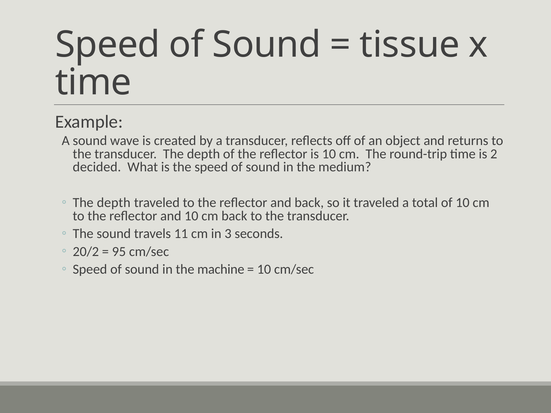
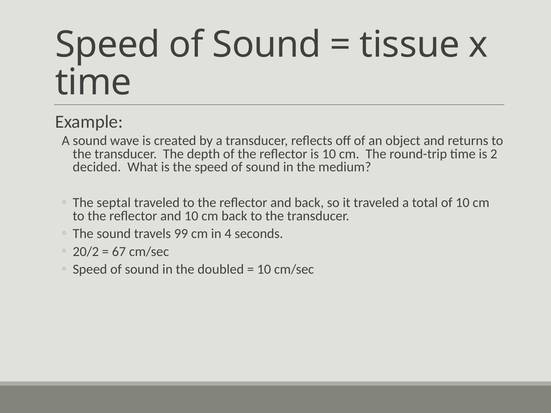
depth at (114, 203): depth -> septal
11: 11 -> 99
3: 3 -> 4
95: 95 -> 67
machine: machine -> doubled
